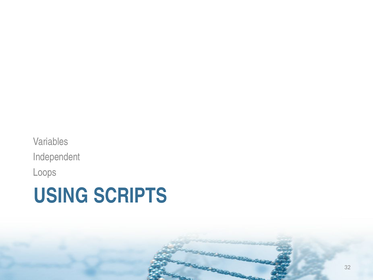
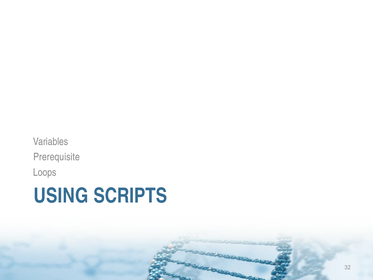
Independent: Independent -> Prerequisite
